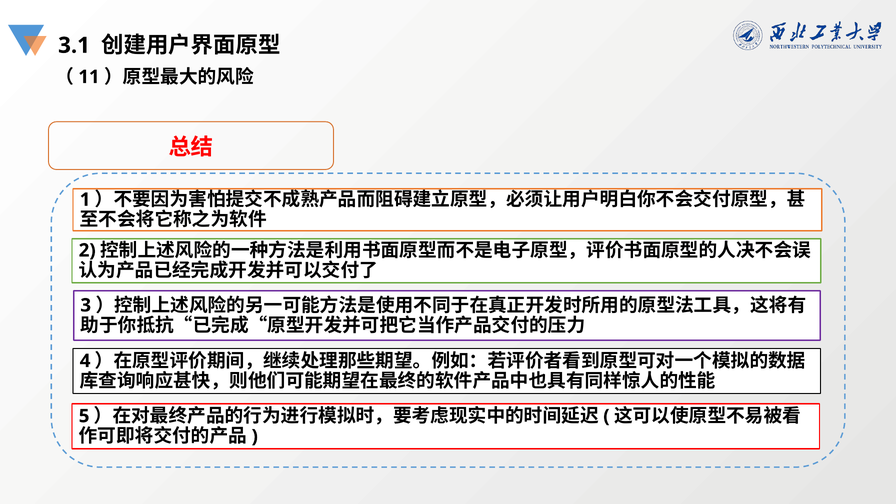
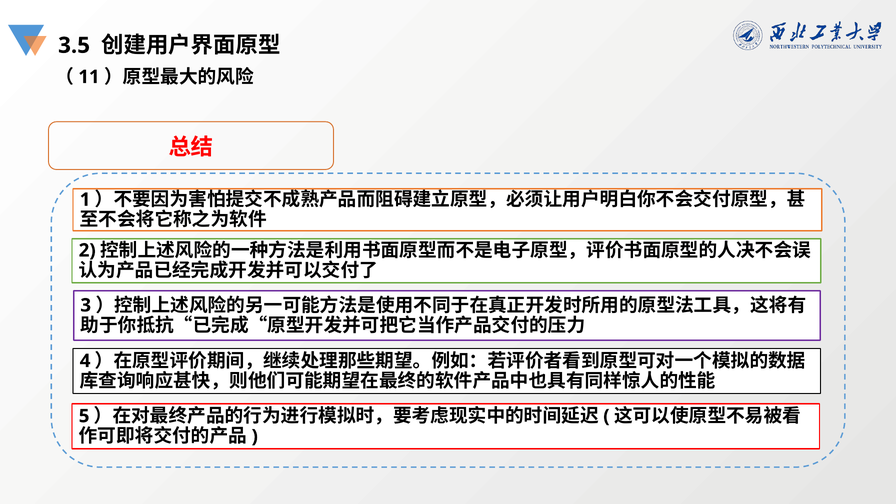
3.1: 3.1 -> 3.5
